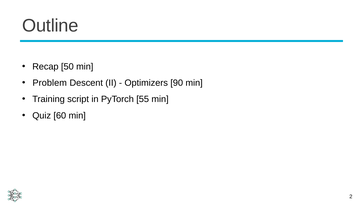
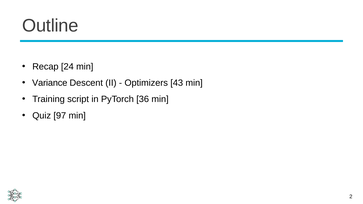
50: 50 -> 24
Problem: Problem -> Variance
90: 90 -> 43
55: 55 -> 36
60: 60 -> 97
